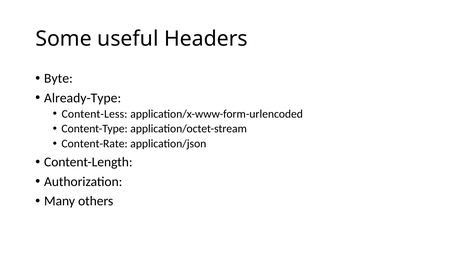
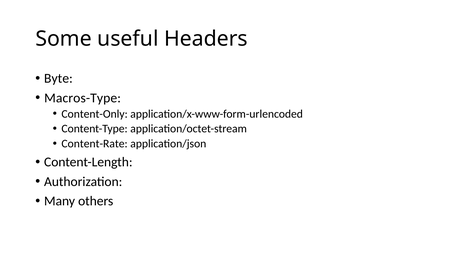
Already-Type: Already-Type -> Macros-Type
Content-Less: Content-Less -> Content-Only
